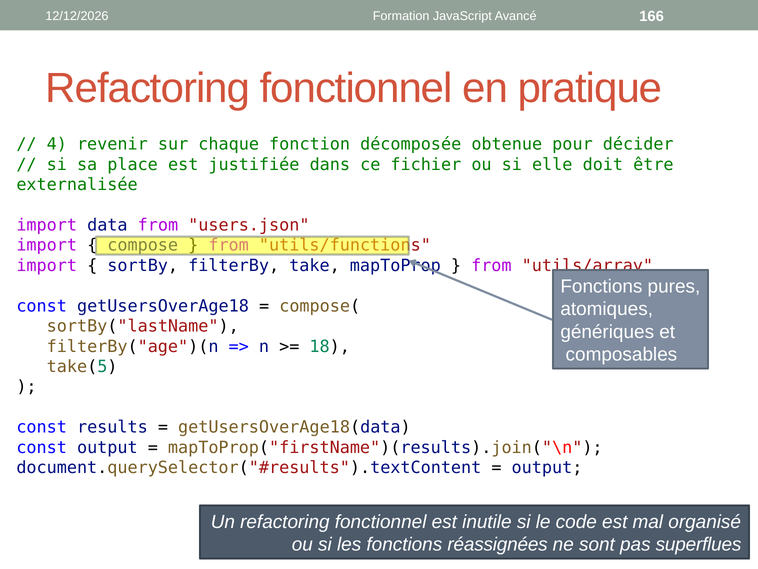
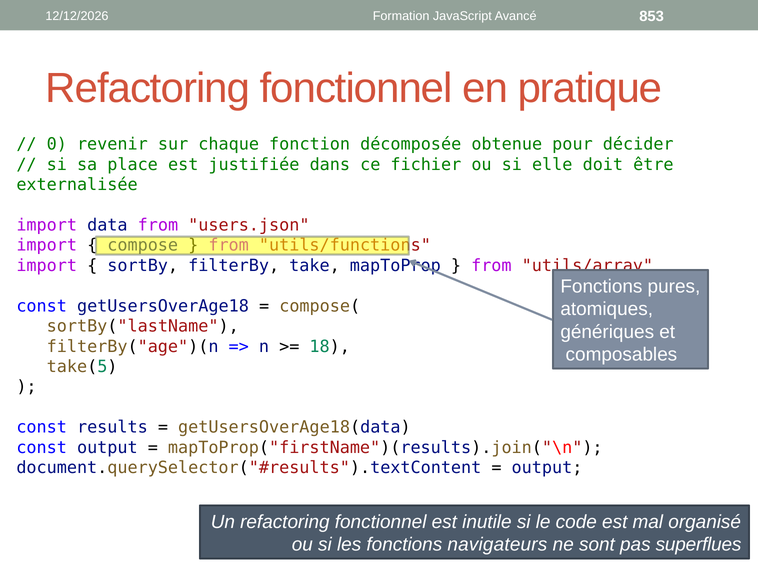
166: 166 -> 853
4: 4 -> 0
réassignées: réassignées -> navigateurs
